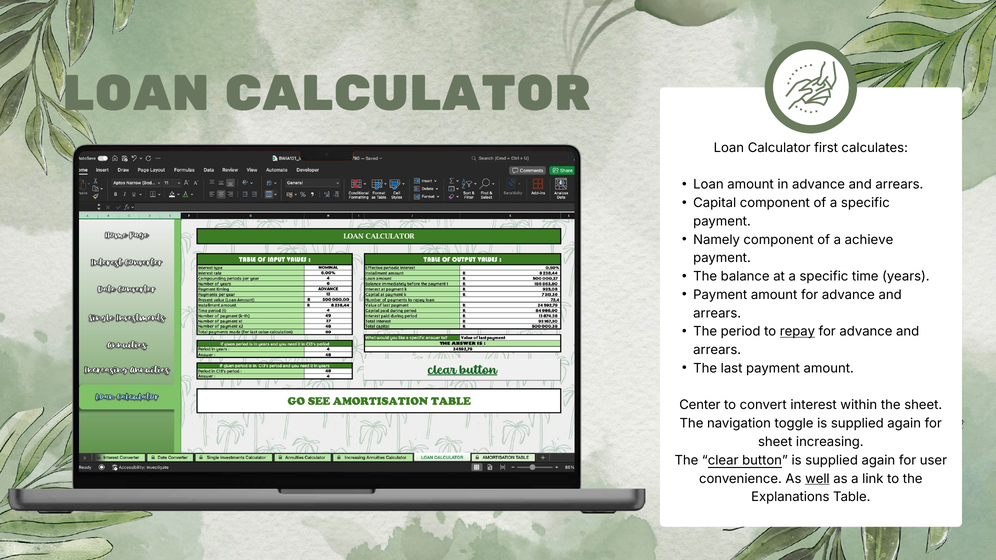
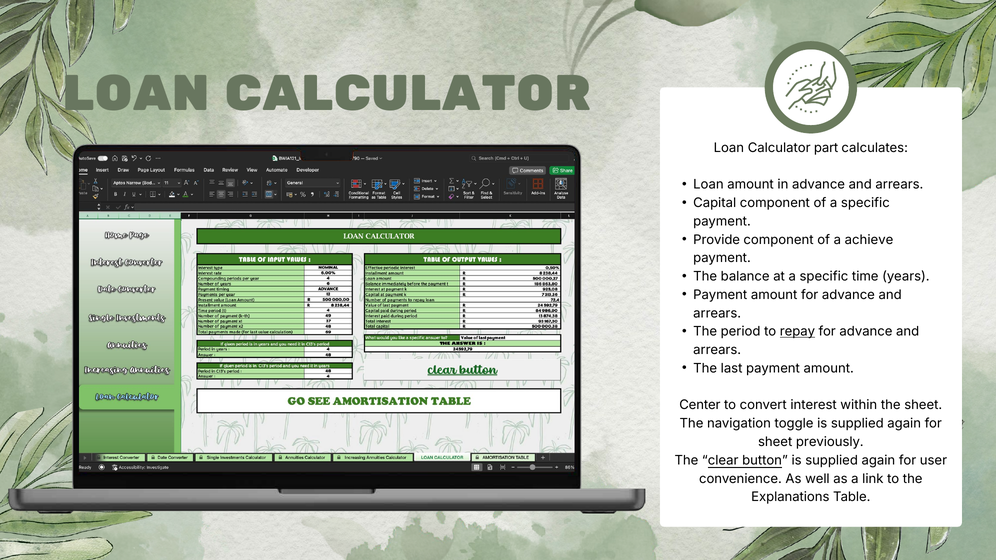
first: first -> part
Namely: Namely -> Provide
increasing: increasing -> previously
well underline: present -> none
